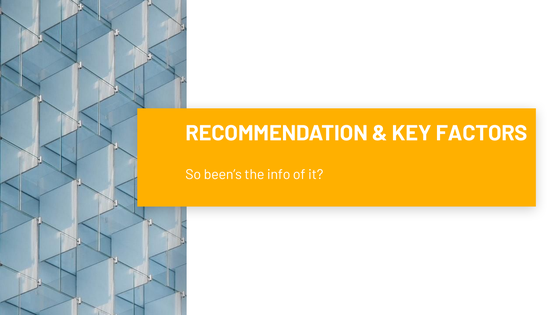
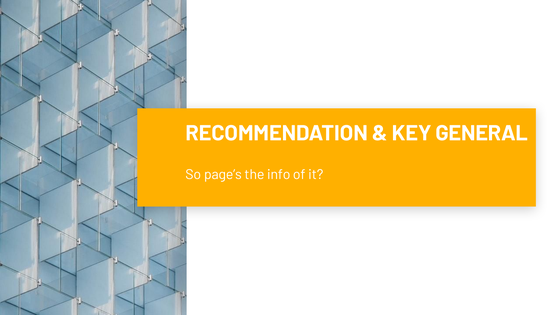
FACTORS: FACTORS -> GENERAL
been’s: been’s -> page’s
